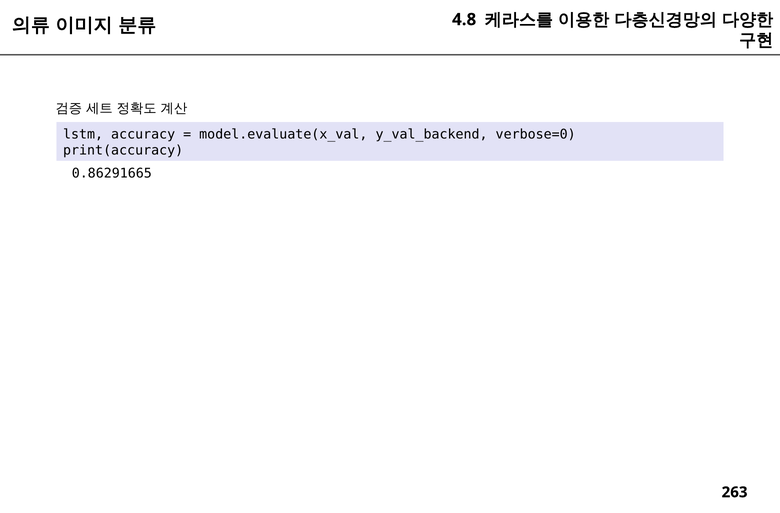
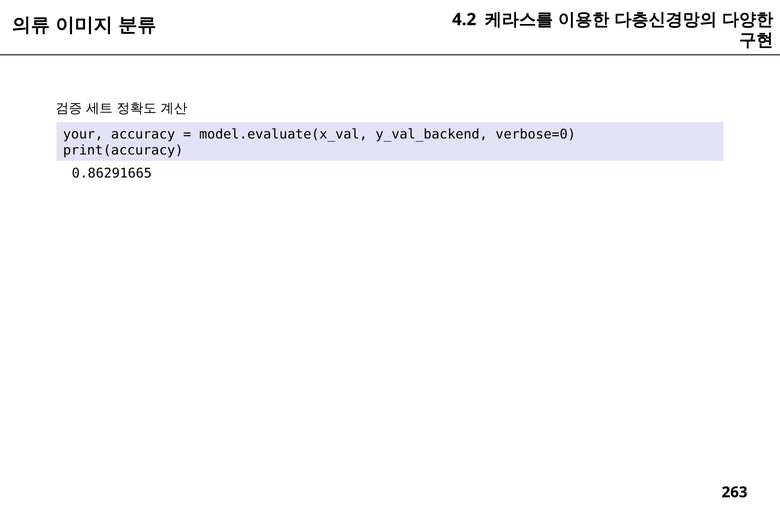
4.8: 4.8 -> 4.2
lstm: lstm -> your
